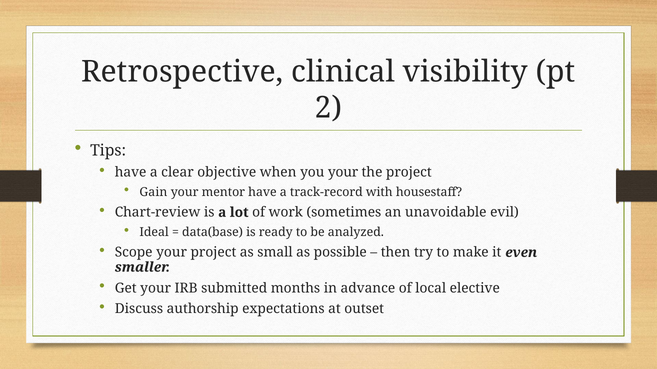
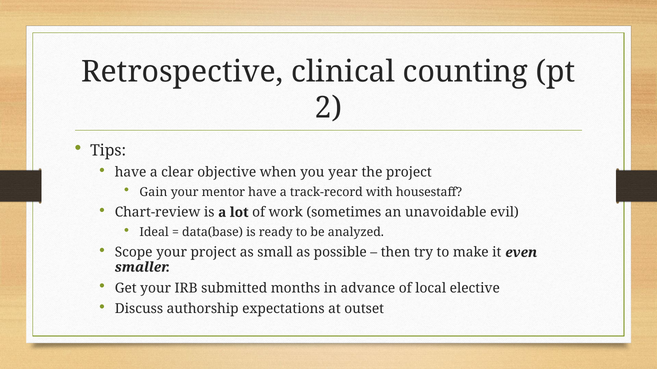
visibility: visibility -> counting
you your: your -> year
